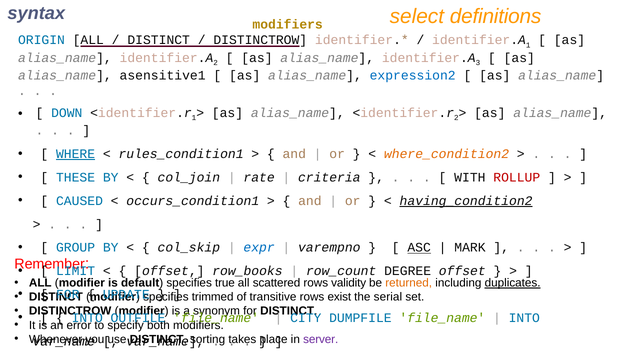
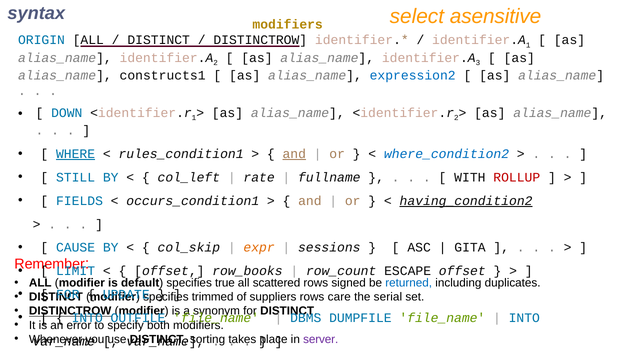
definitions: definitions -> asensitive
asensitive1: asensitive1 -> constructs1
and at (294, 154) underline: none -> present
where_condition2 colour: orange -> blue
THESE: THESE -> STILL
col_join: col_join -> col_left
criteria: criteria -> fullname
CAUSED: CAUSED -> FIELDS
GROUP: GROUP -> CAUSE
expr colour: blue -> orange
varempno: varempno -> sessions
ASC underline: present -> none
MARK: MARK -> GITA
DEGREE: DEGREE -> ESCAPE
validity: validity -> signed
returned colour: orange -> blue
duplicates underline: present -> none
transitive: transitive -> suppliers
exist: exist -> care
DISTINCTROW at (70, 311) underline: none -> present
CITY: CITY -> DBMS
